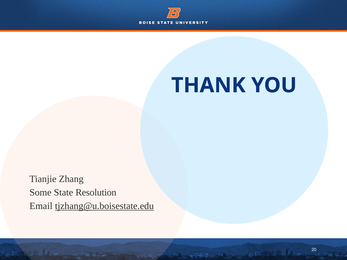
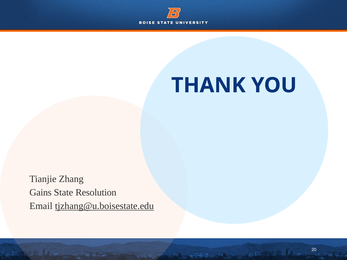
Some: Some -> Gains
